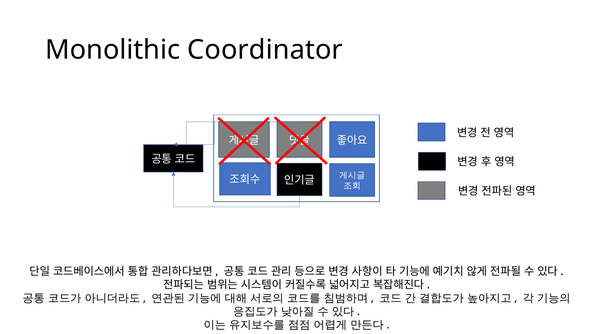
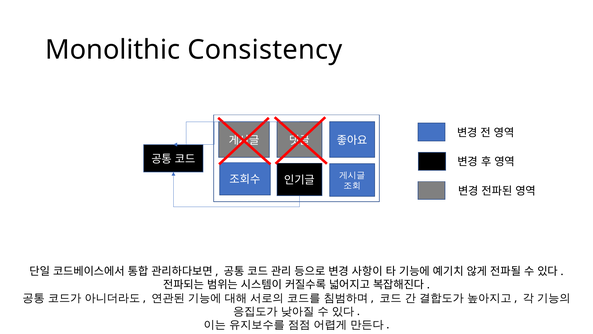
Coordinator: Coordinator -> Consistency
